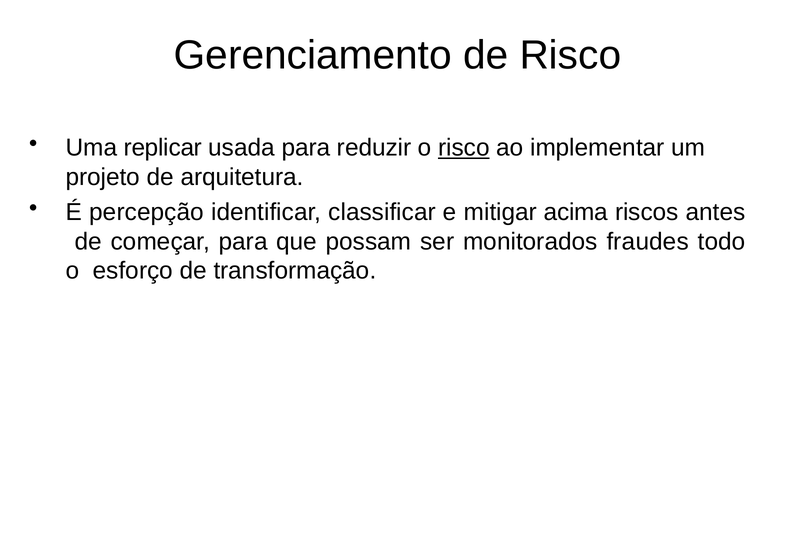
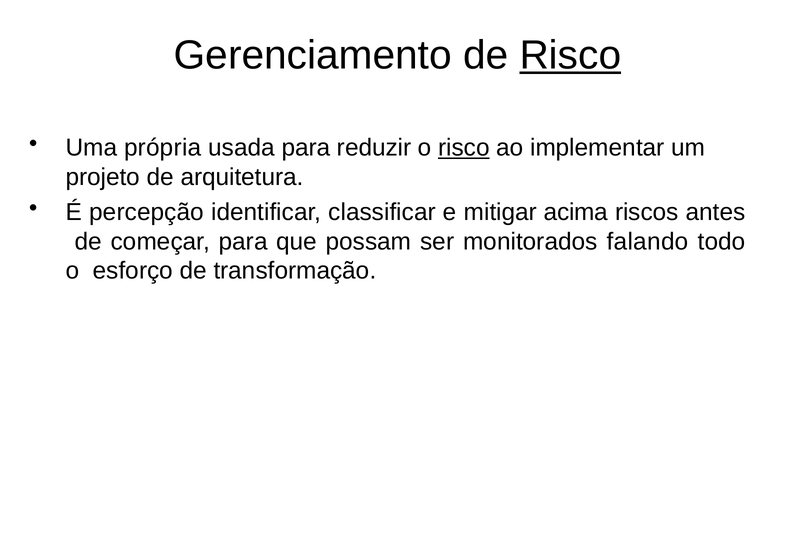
Risco at (570, 55) underline: none -> present
replicar: replicar -> própria
fraudes: fraudes -> falando
